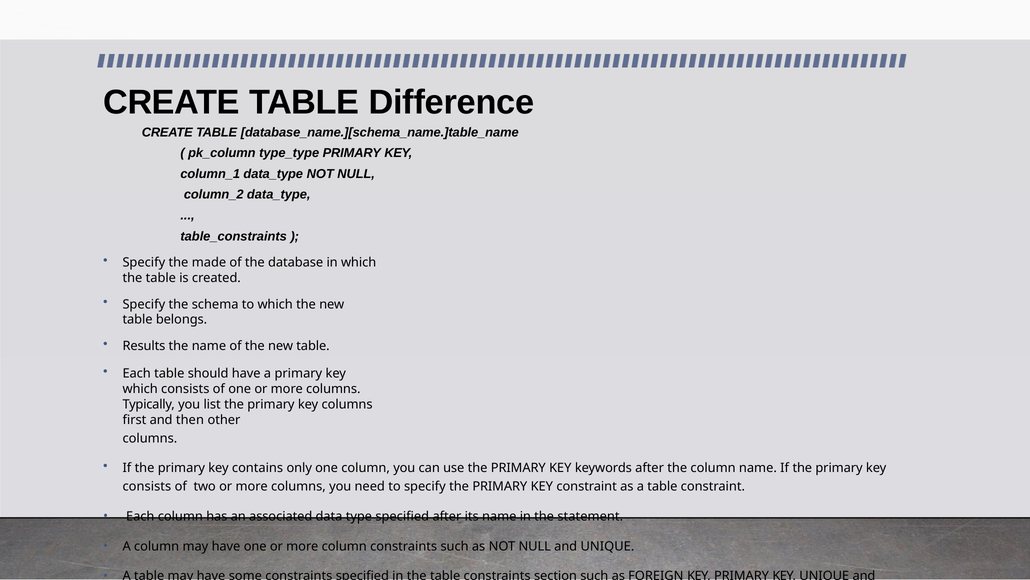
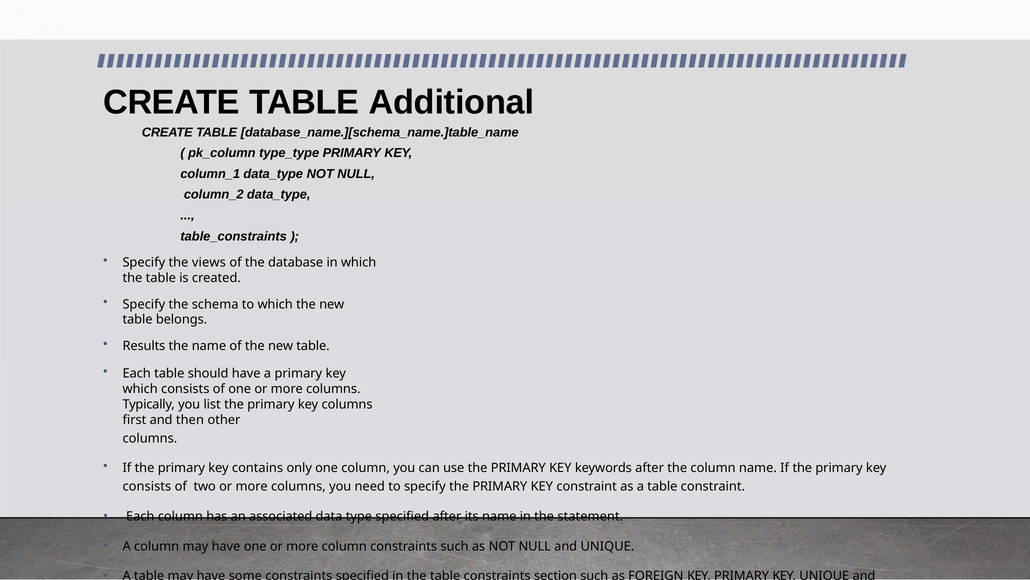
Difference: Difference -> Additional
made: made -> views
